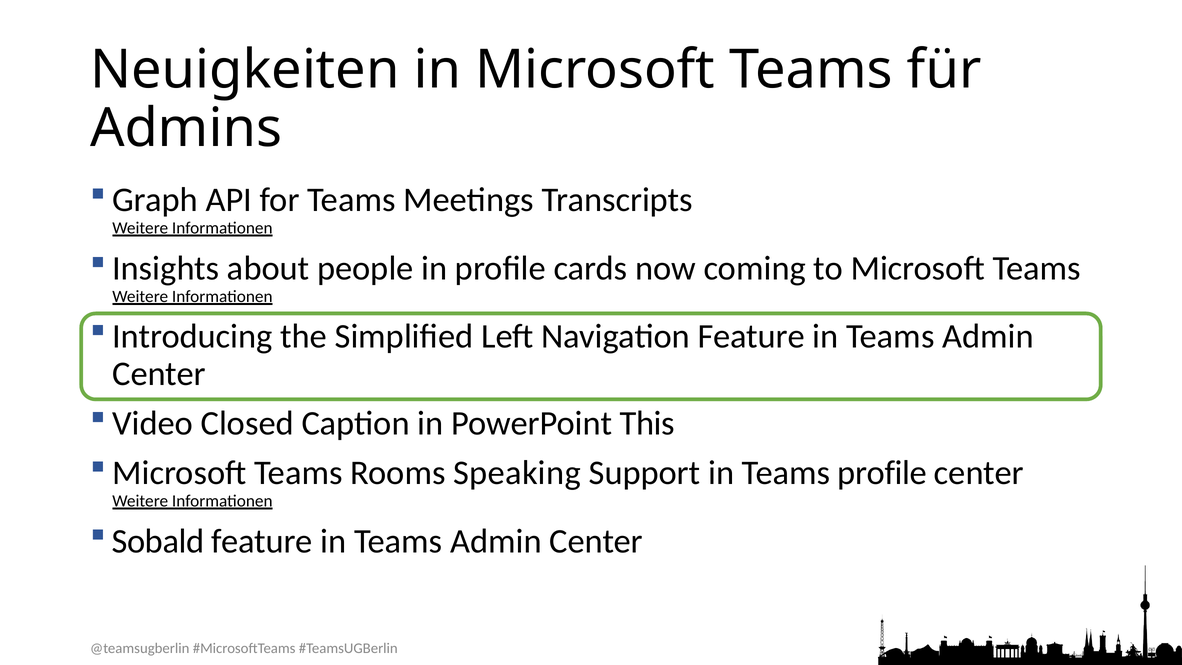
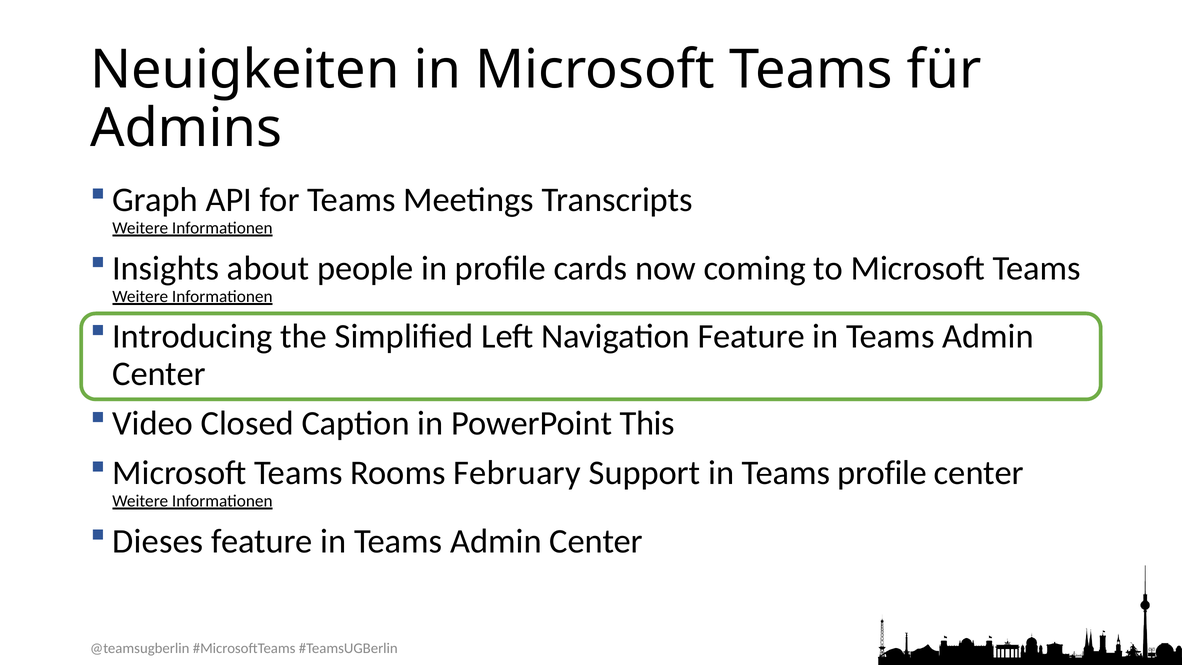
Speaking: Speaking -> February
Sobald: Sobald -> Dieses
